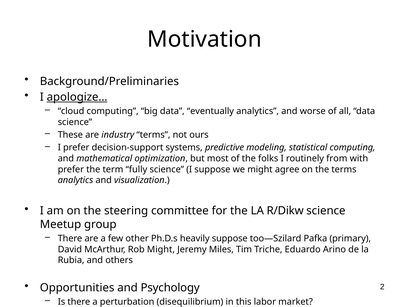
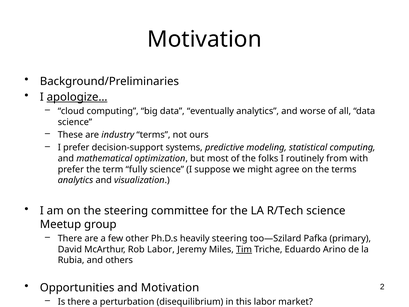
R/Dikw: R/Dikw -> R/Tech
heavily suppose: suppose -> steering
Rob Might: Might -> Labor
Tim underline: none -> present
and Psychology: Psychology -> Motivation
